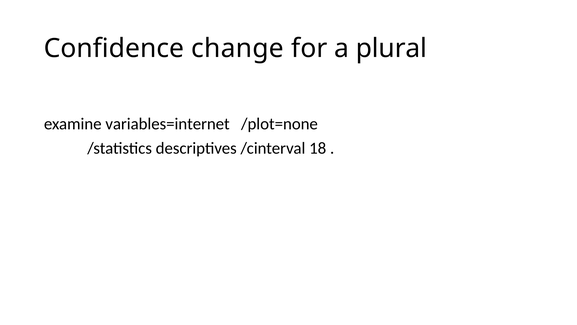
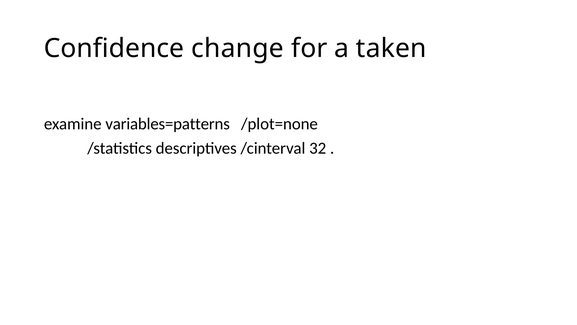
plural: plural -> taken
variables=internet: variables=internet -> variables=patterns
18: 18 -> 32
